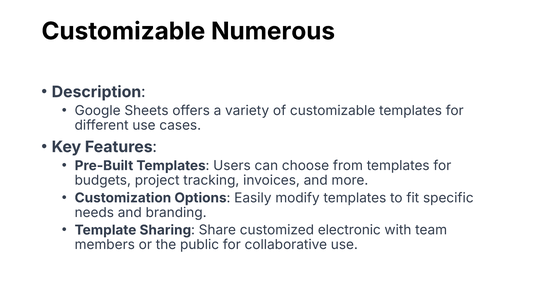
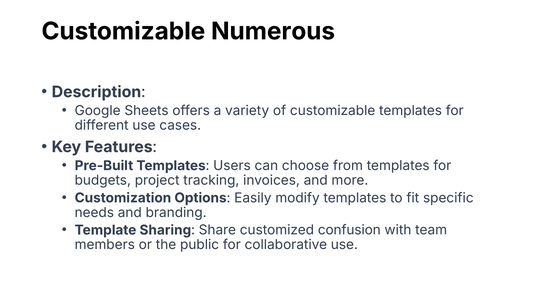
electronic: electronic -> confusion
